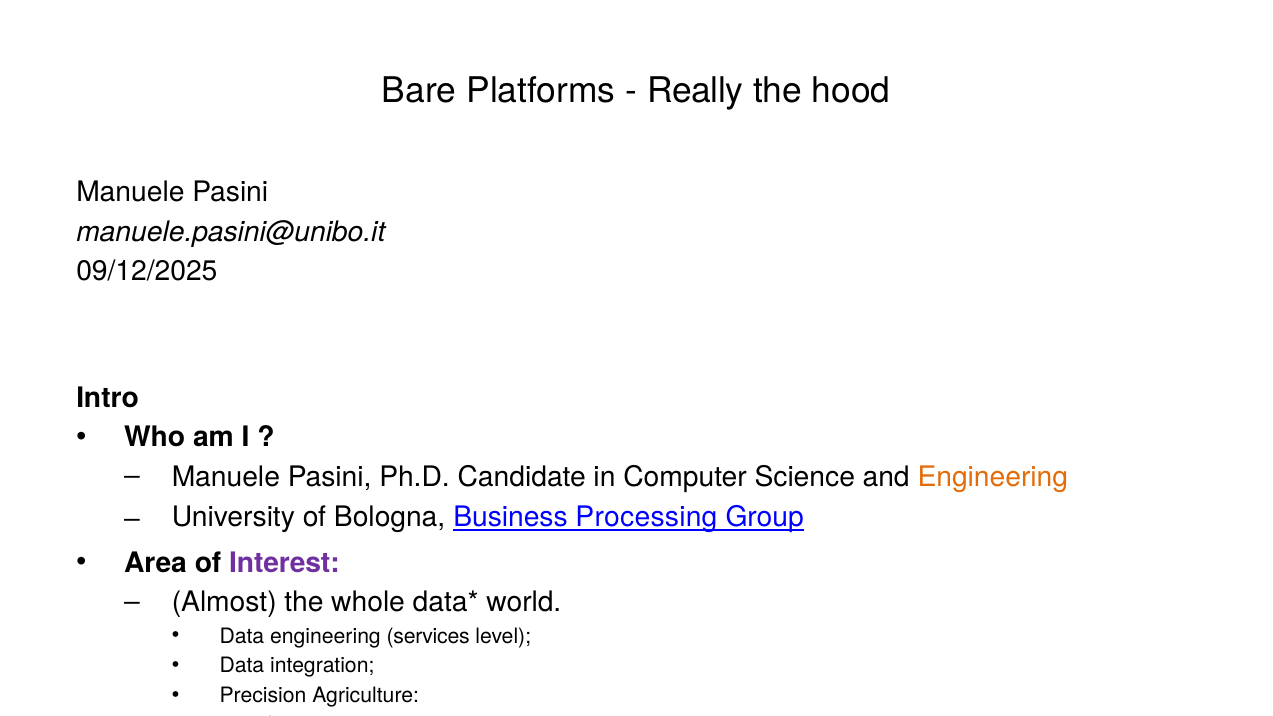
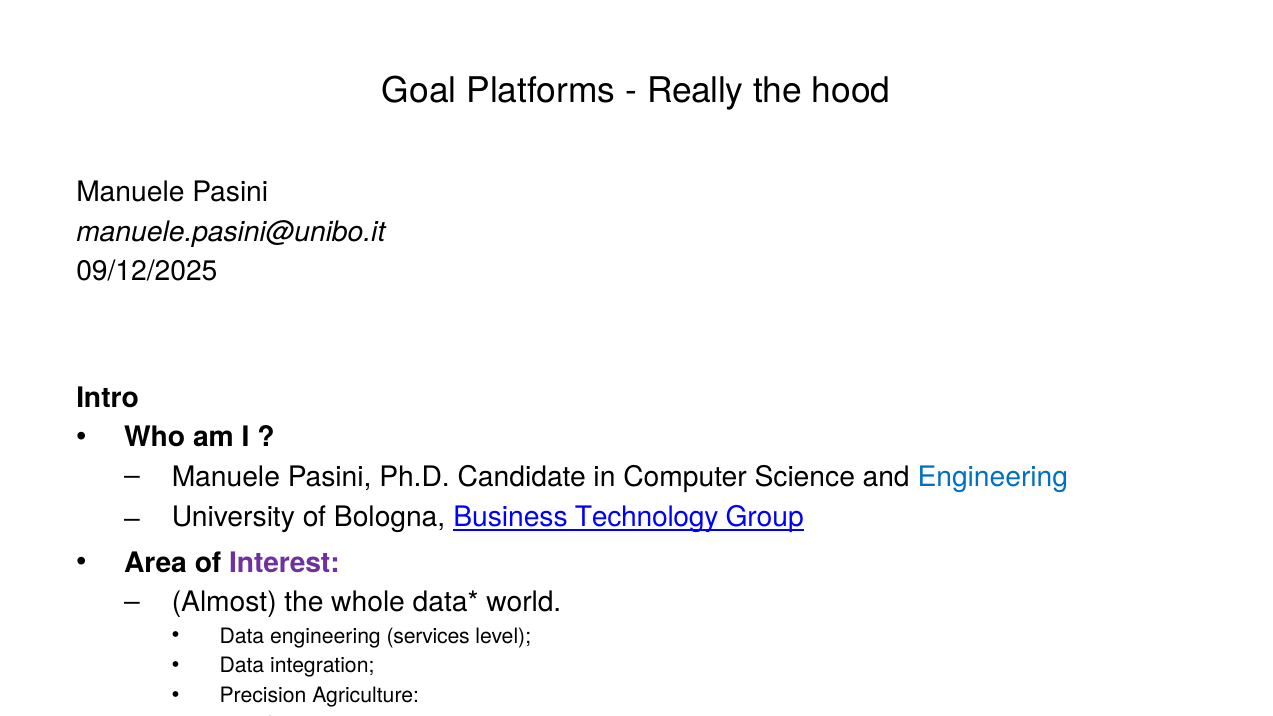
Bare at (419, 91): Bare -> Goal
Engineering at (993, 477) colour: orange -> blue
Processing: Processing -> Technology
